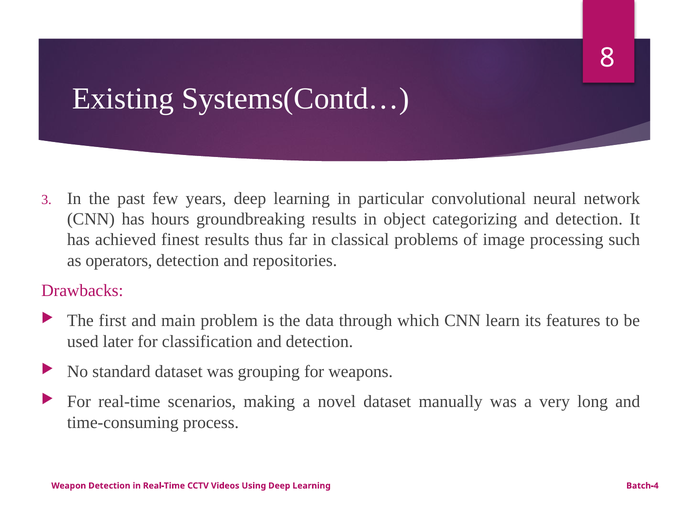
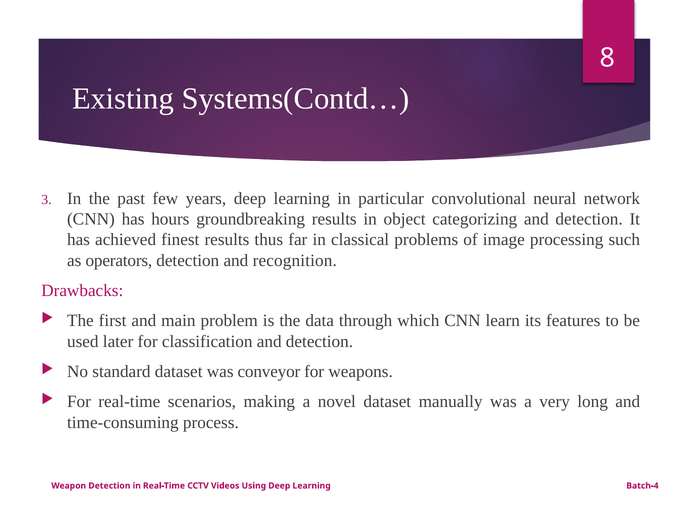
repositories: repositories -> recognition
grouping: grouping -> conveyor
